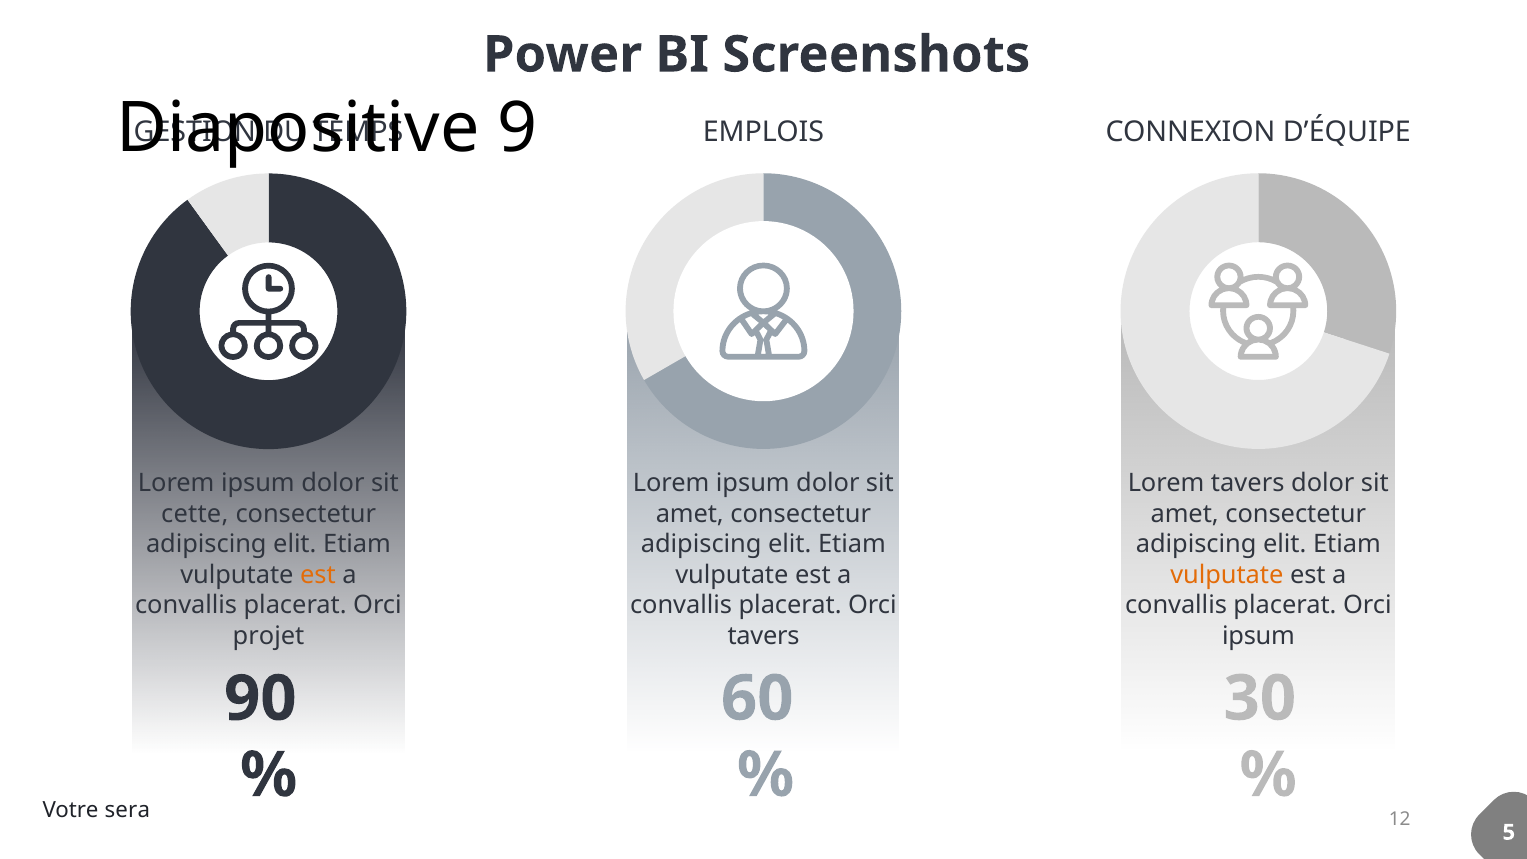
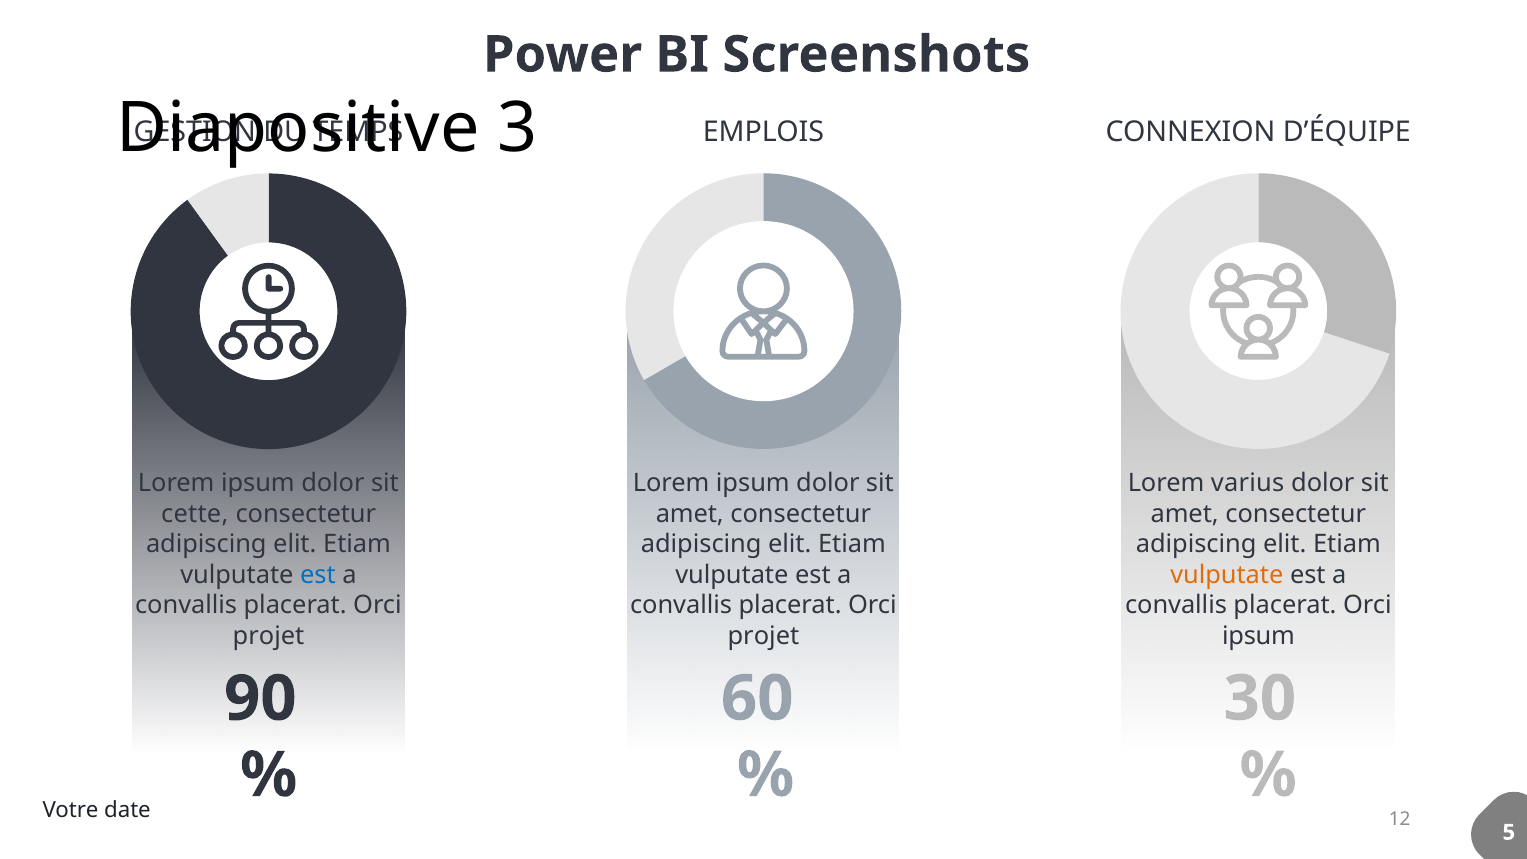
9: 9 -> 3
Lorem tavers: tavers -> varius
est at (318, 575) colour: orange -> blue
tavers at (764, 636): tavers -> projet
sera: sera -> date
